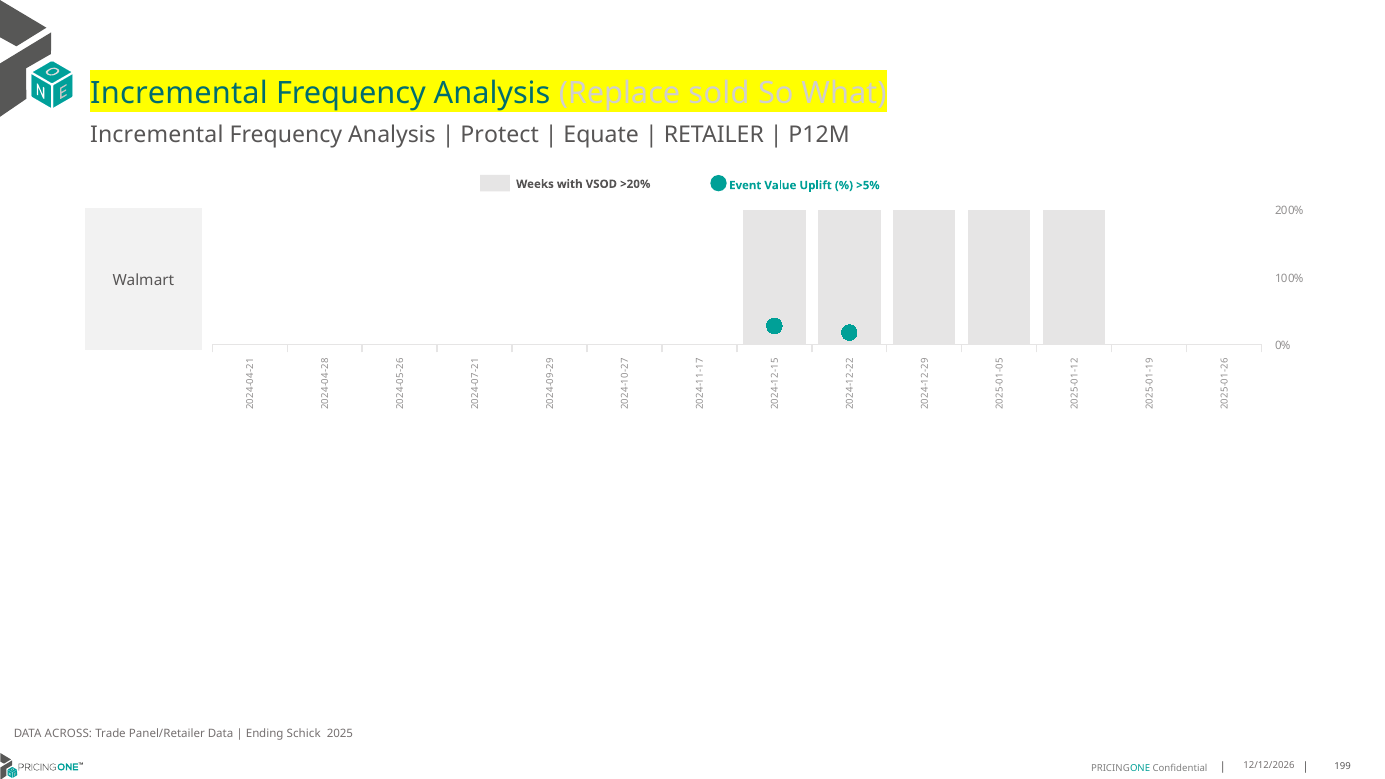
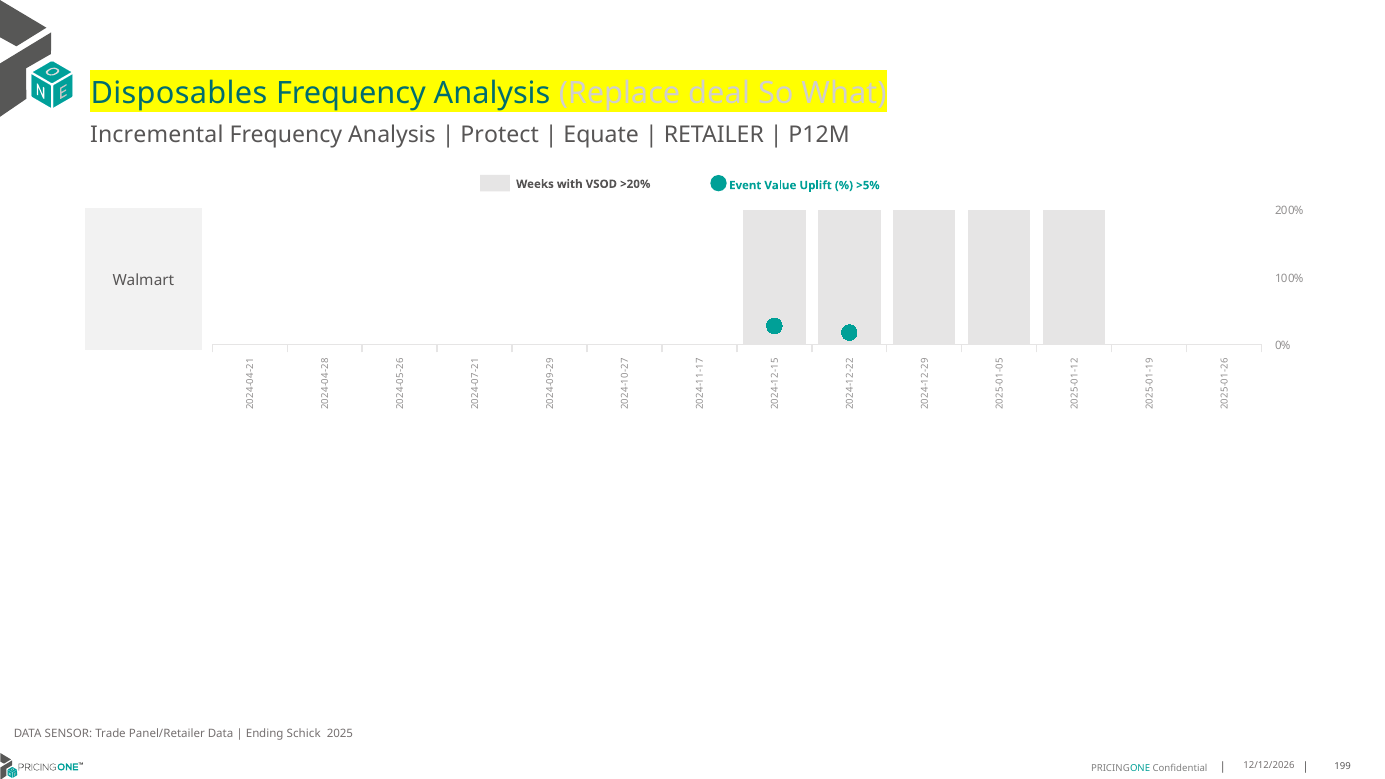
Incremental at (179, 93): Incremental -> Disposables
sold: sold -> deal
ACROSS: ACROSS -> SENSOR
